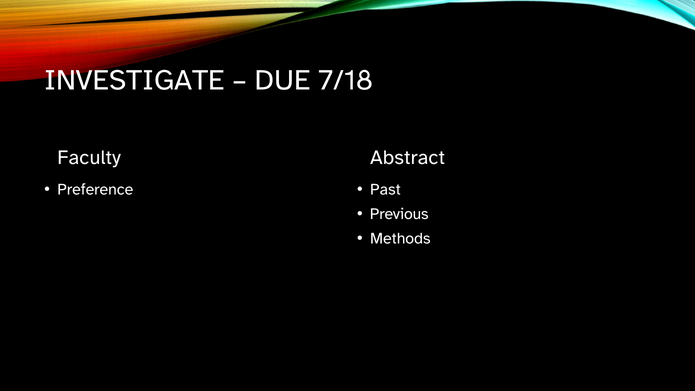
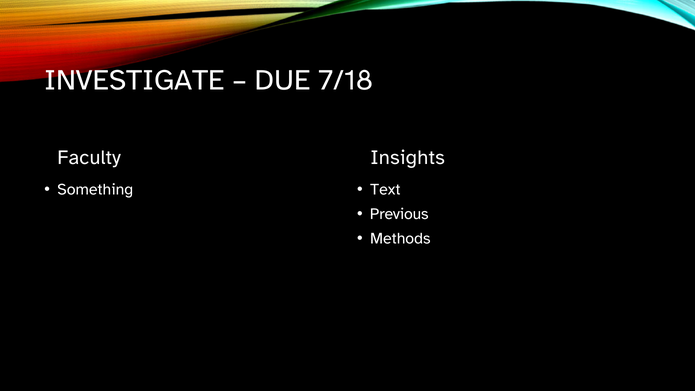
Abstract: Abstract -> Insights
Preference: Preference -> Something
Past: Past -> Text
